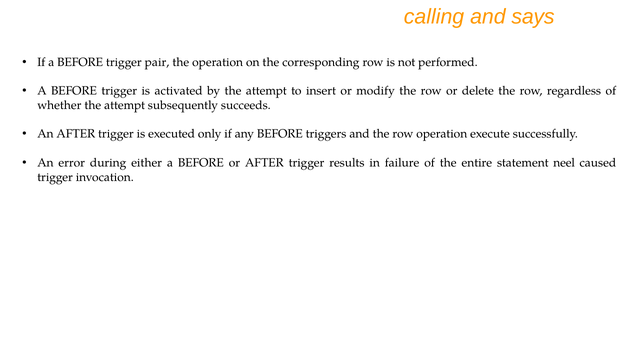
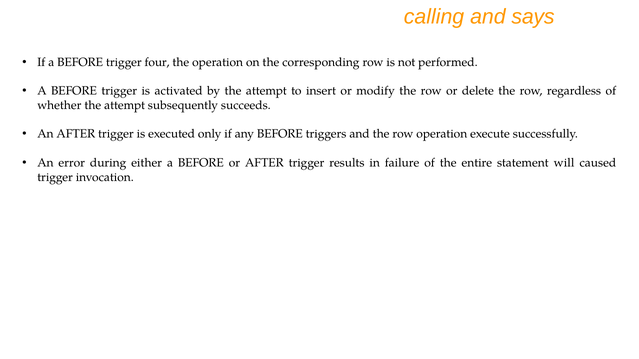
pair: pair -> four
neel: neel -> will
